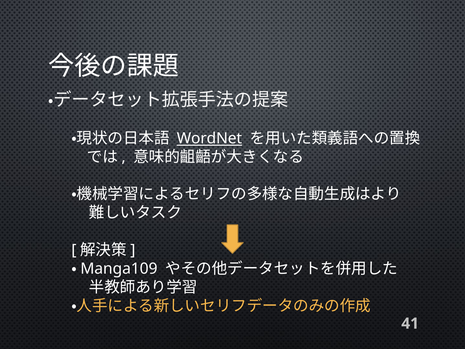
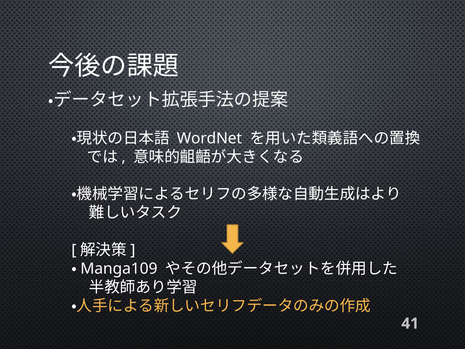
WordNet underline: present -> none
